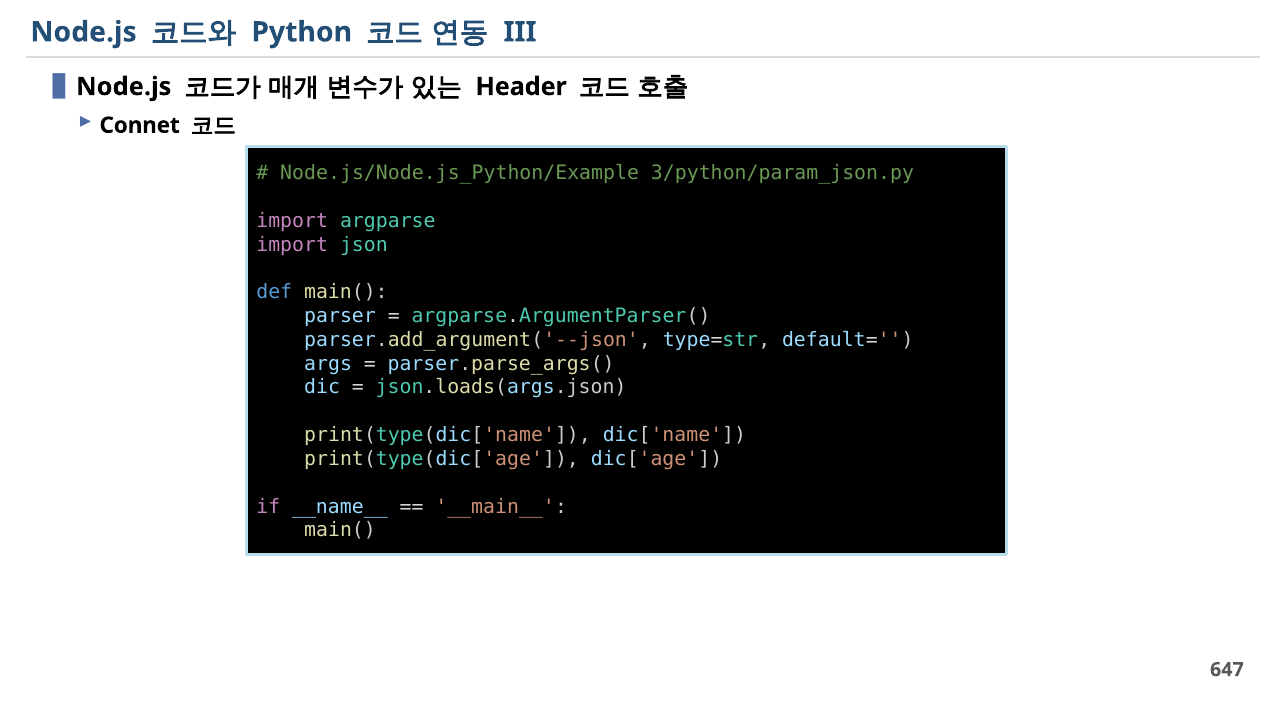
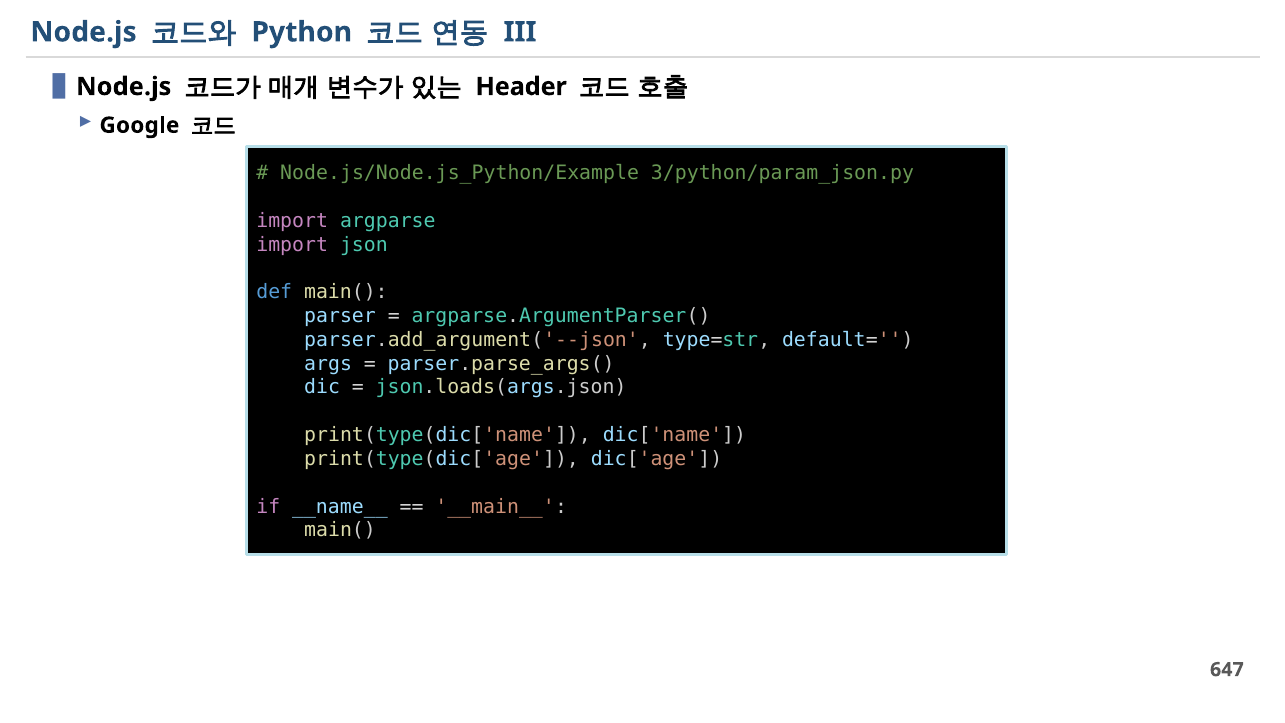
Connet: Connet -> Google
